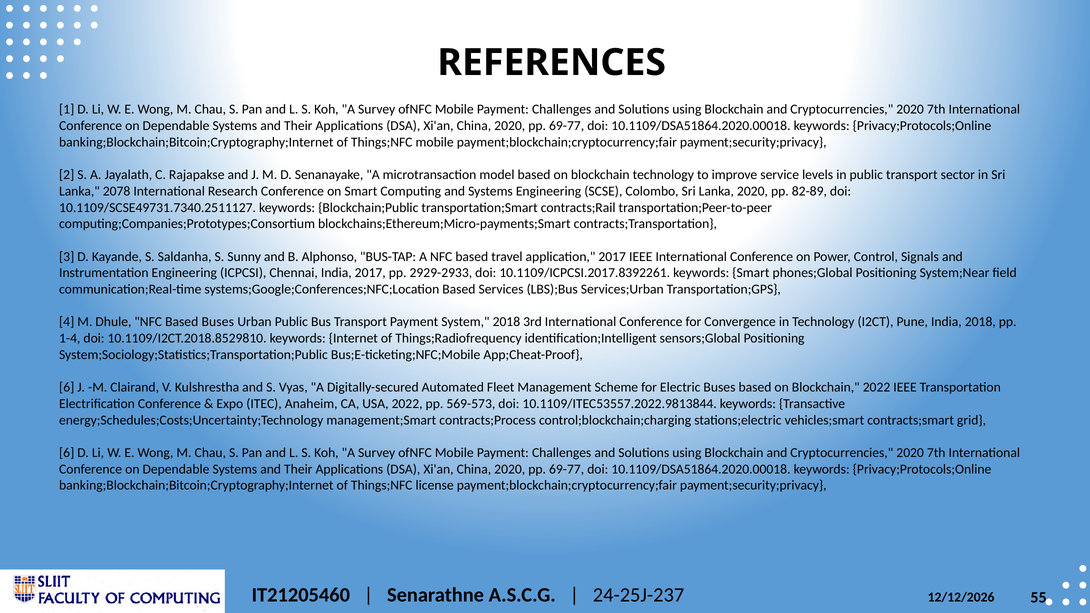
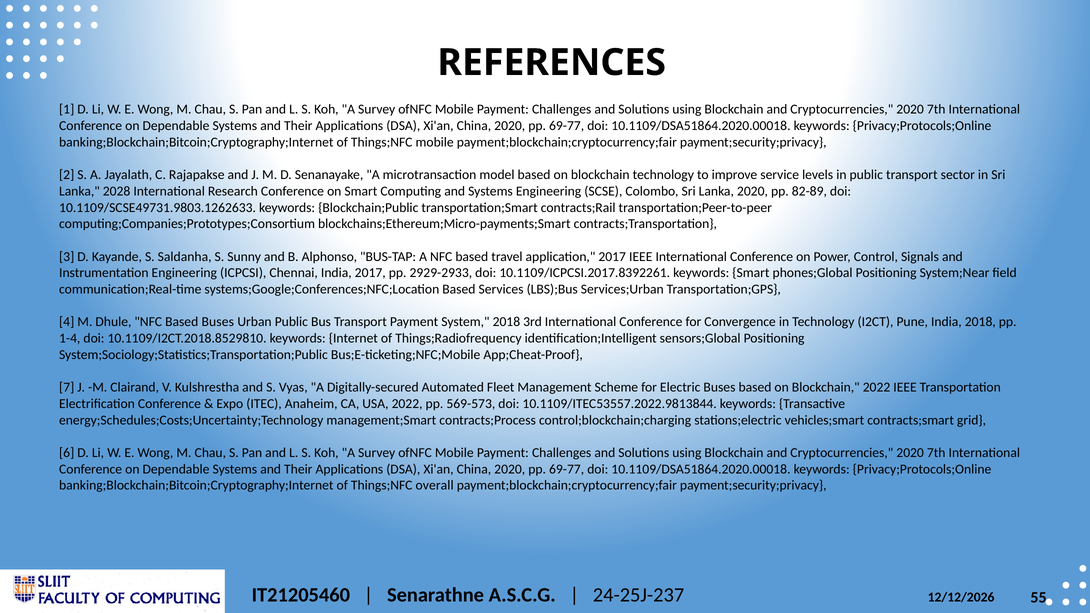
2078: 2078 -> 2028
10.1109/SCSE49731.7340.2511127: 10.1109/SCSE49731.7340.2511127 -> 10.1109/SCSE49731.9803.1262633
6 at (67, 387): 6 -> 7
license: license -> overall
